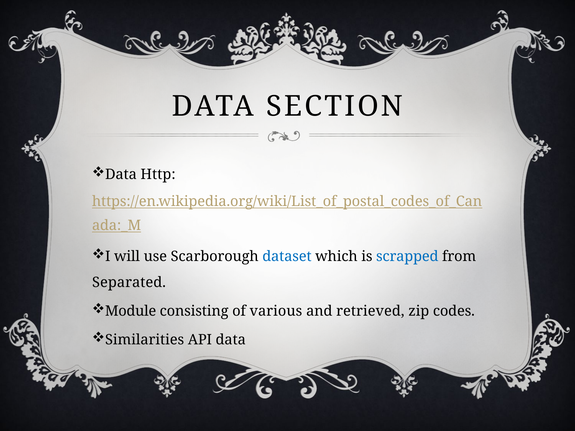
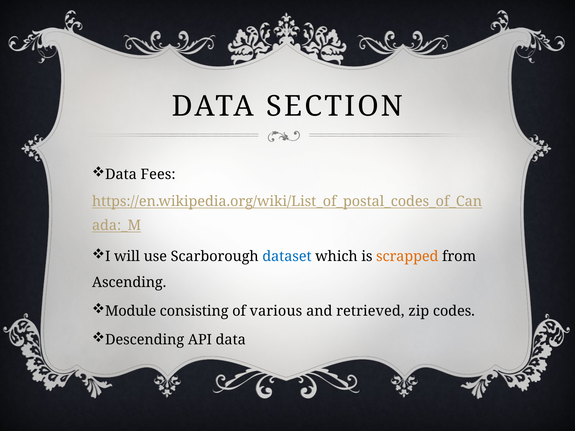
Http: Http -> Fees
scrapped colour: blue -> orange
Separated: Separated -> Ascending
Similarities: Similarities -> Descending
